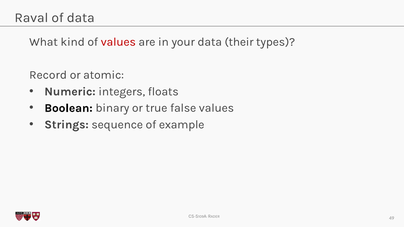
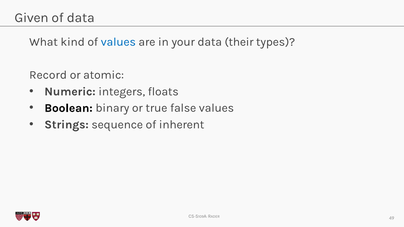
Raval: Raval -> Given
values at (118, 42) colour: red -> blue
example: example -> inherent
